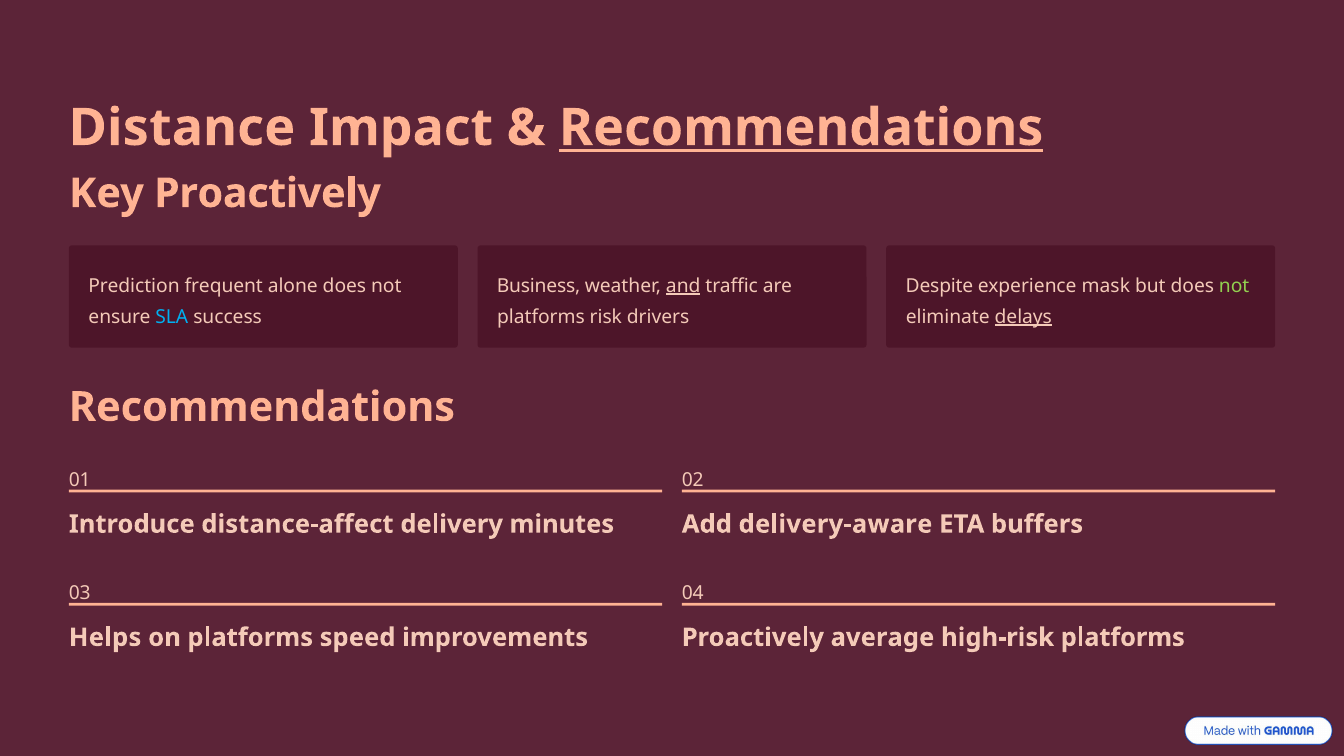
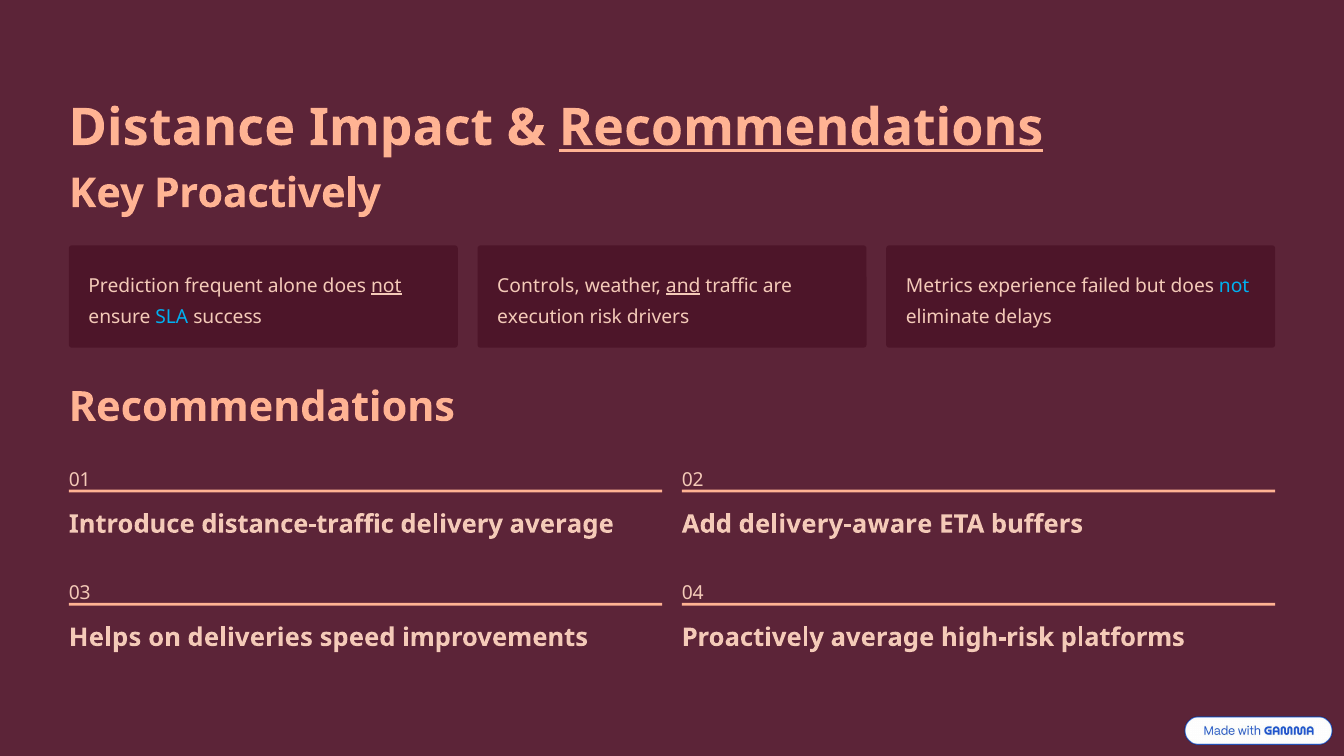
not at (386, 286) underline: none -> present
Business: Business -> Controls
Despite: Despite -> Metrics
mask: mask -> failed
not at (1234, 286) colour: light green -> light blue
platforms at (541, 317): platforms -> execution
delays underline: present -> none
distance-affect: distance-affect -> distance-traffic
delivery minutes: minutes -> average
on platforms: platforms -> deliveries
